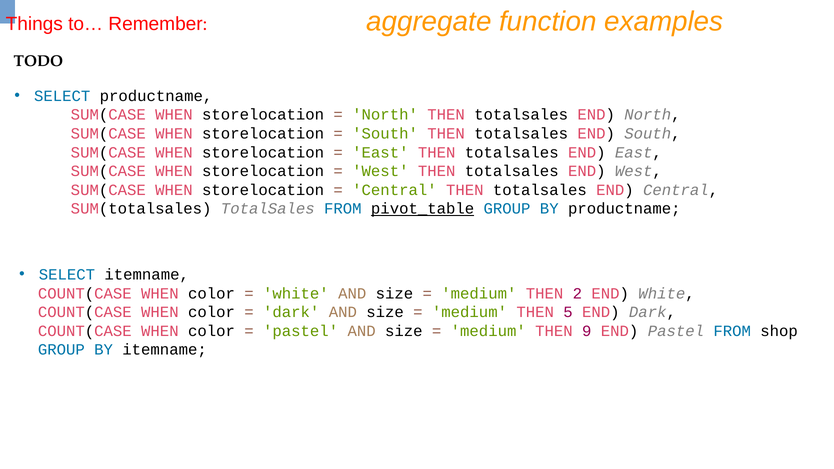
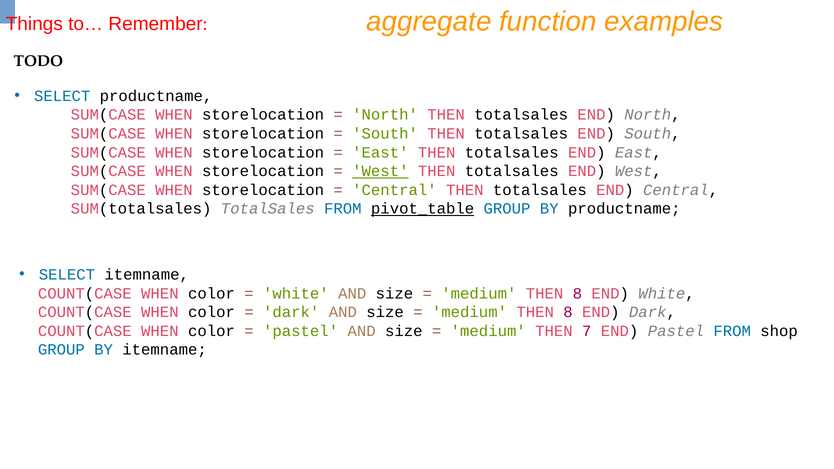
West at (380, 171) underline: none -> present
2 at (577, 293): 2 -> 8
5 at (568, 312): 5 -> 8
9: 9 -> 7
